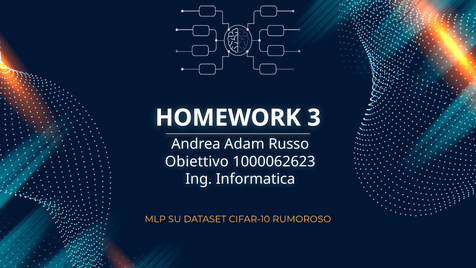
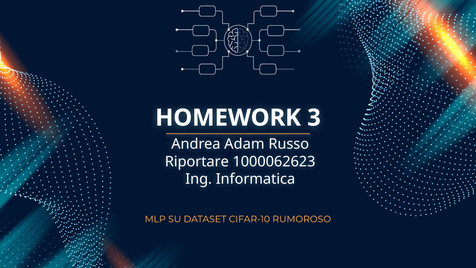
Obiettivo: Obiettivo -> Riportare
